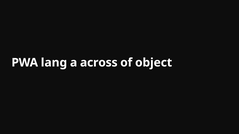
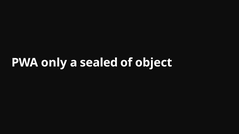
lang: lang -> only
across: across -> sealed
